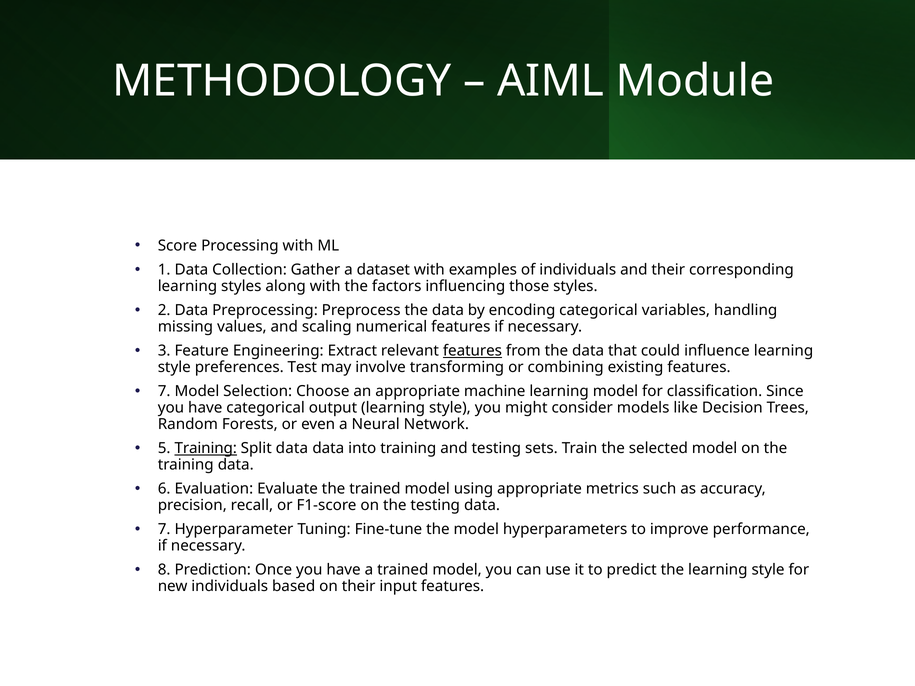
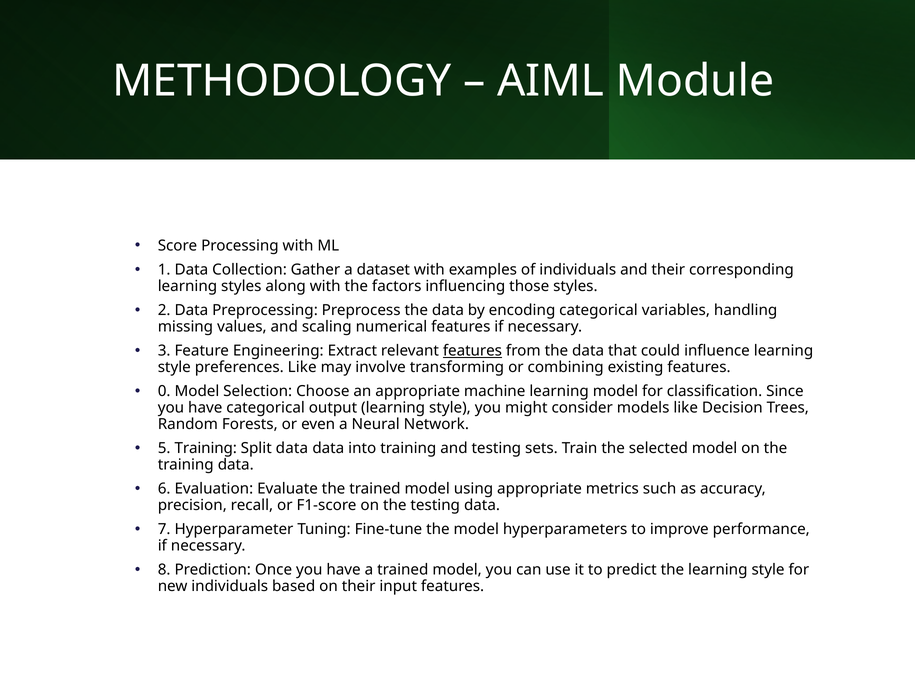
preferences Test: Test -> Like
7 at (164, 391): 7 -> 0
Training at (206, 448) underline: present -> none
